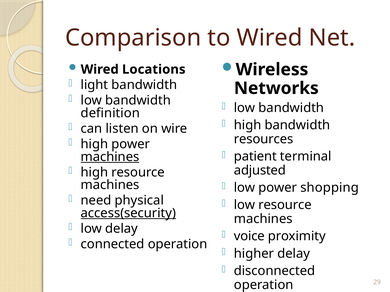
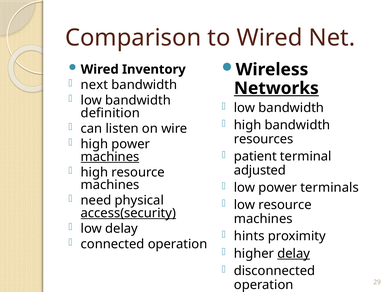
Locations: Locations -> Inventory
light: light -> next
Networks underline: none -> present
shopping: shopping -> terminals
voice: voice -> hints
delay at (294, 254) underline: none -> present
